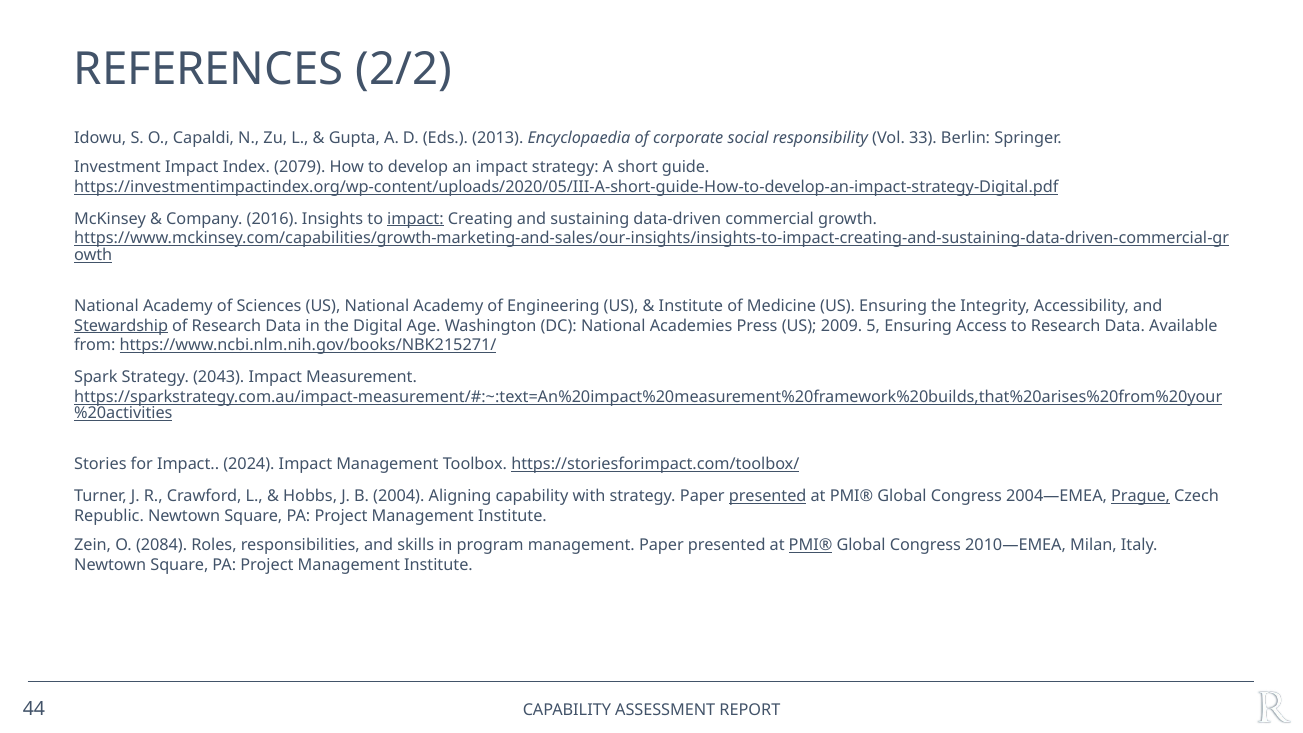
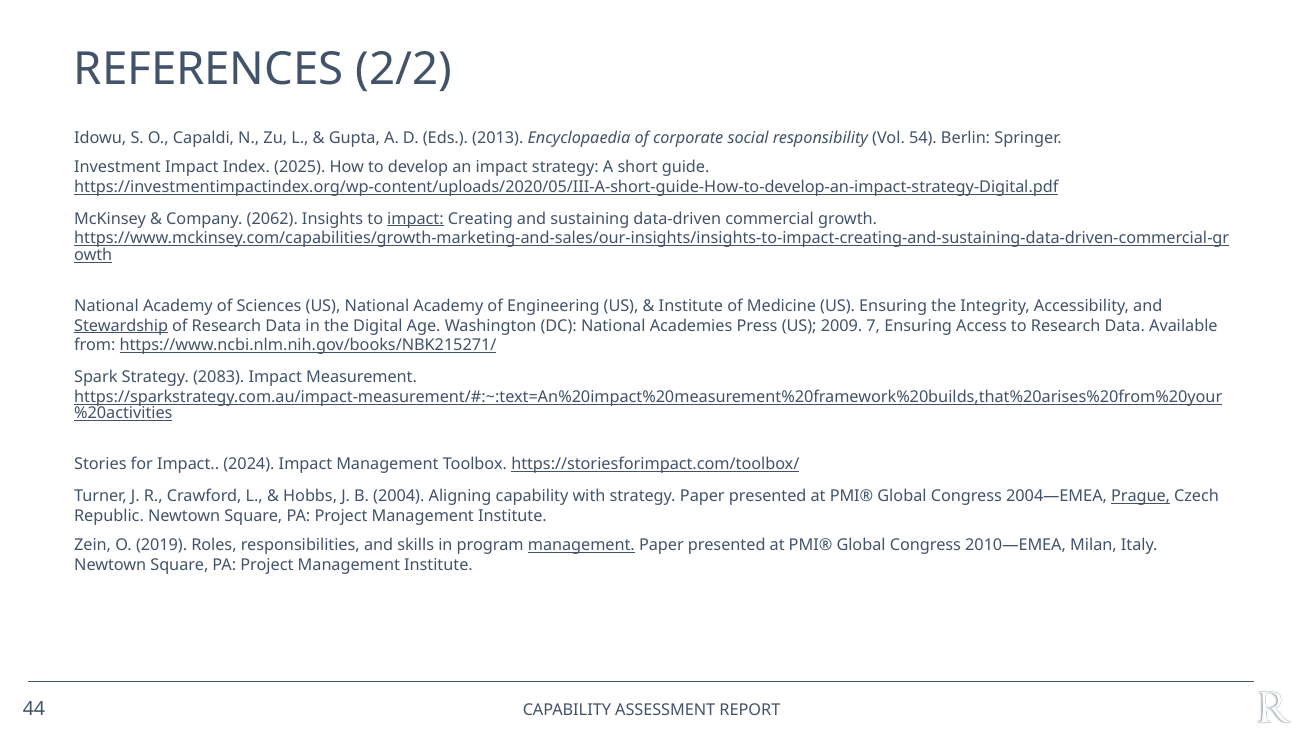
33: 33 -> 54
2079: 2079 -> 2025
2016: 2016 -> 2062
5: 5 -> 7
2043: 2043 -> 2083
presented at (768, 496) underline: present -> none
2084: 2084 -> 2019
management at (581, 545) underline: none -> present
PMI® at (811, 545) underline: present -> none
